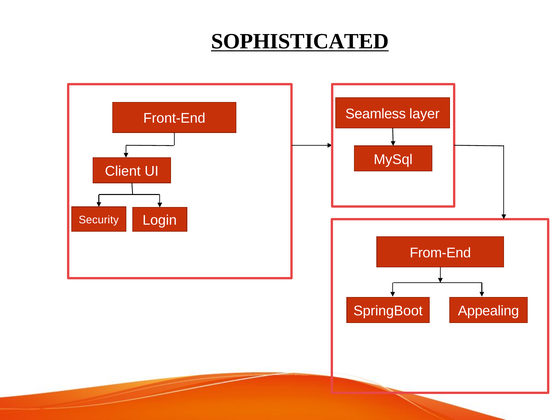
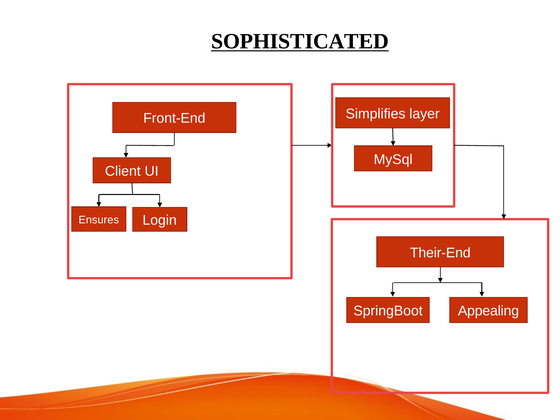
Seamless: Seamless -> Simplifies
Security: Security -> Ensures
From-End: From-End -> Their-End
